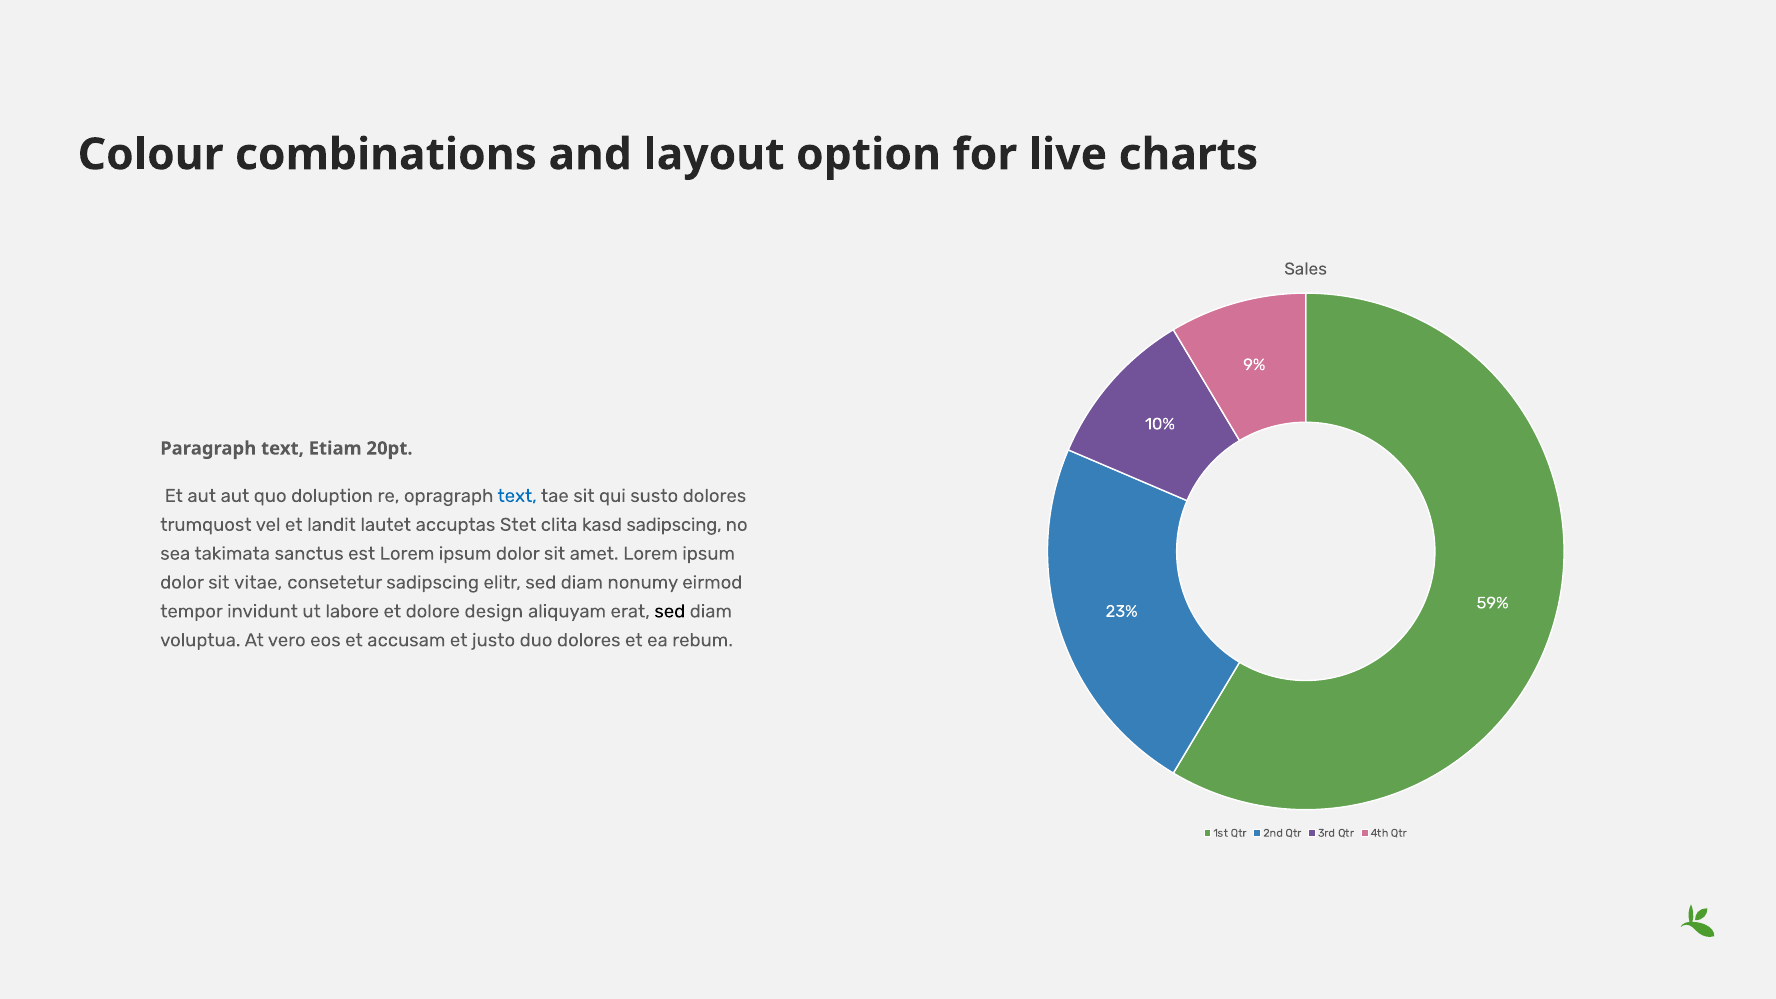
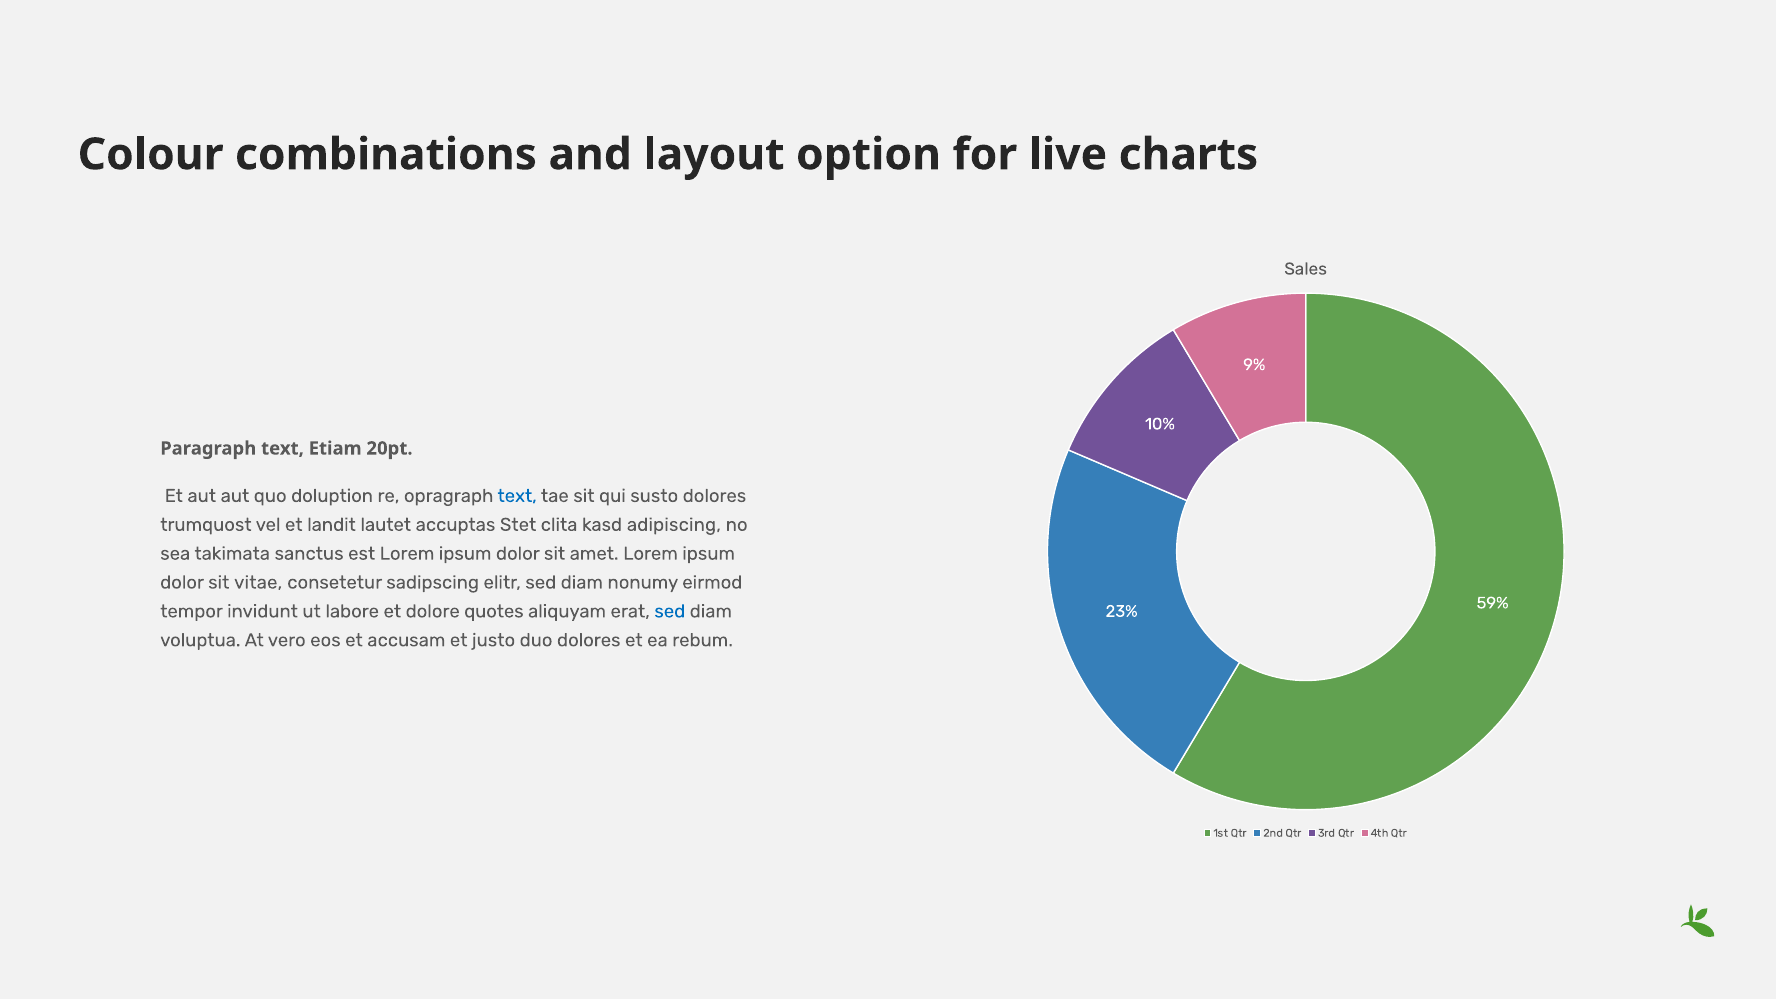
kasd sadipscing: sadipscing -> adipiscing
design: design -> quotes
sed at (670, 611) colour: black -> blue
